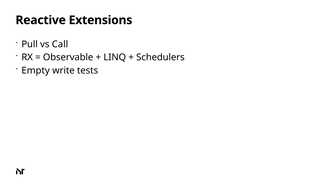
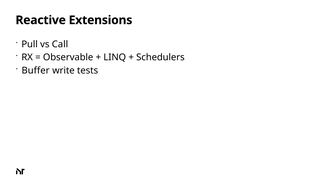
Empty: Empty -> Buffer
